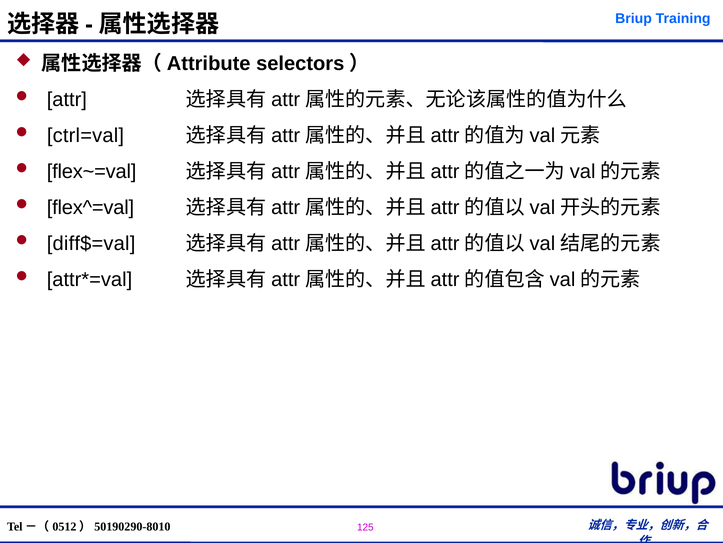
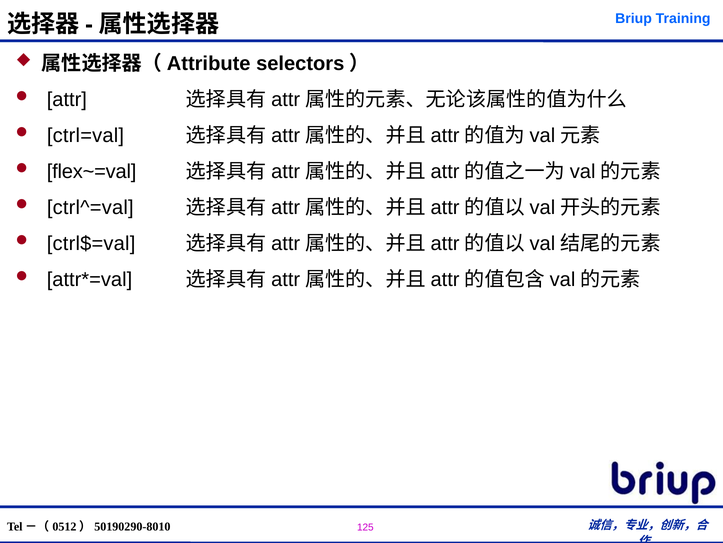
flex^=val: flex^=val -> ctrl^=val
diff$=val: diff$=val -> ctrl$=val
